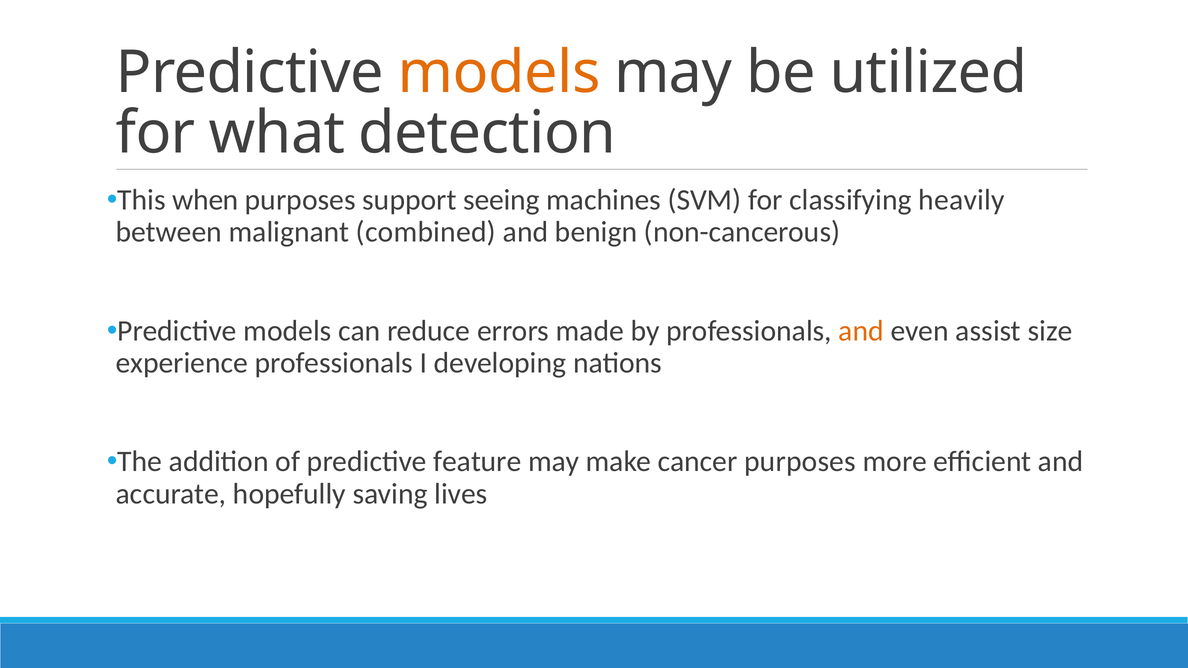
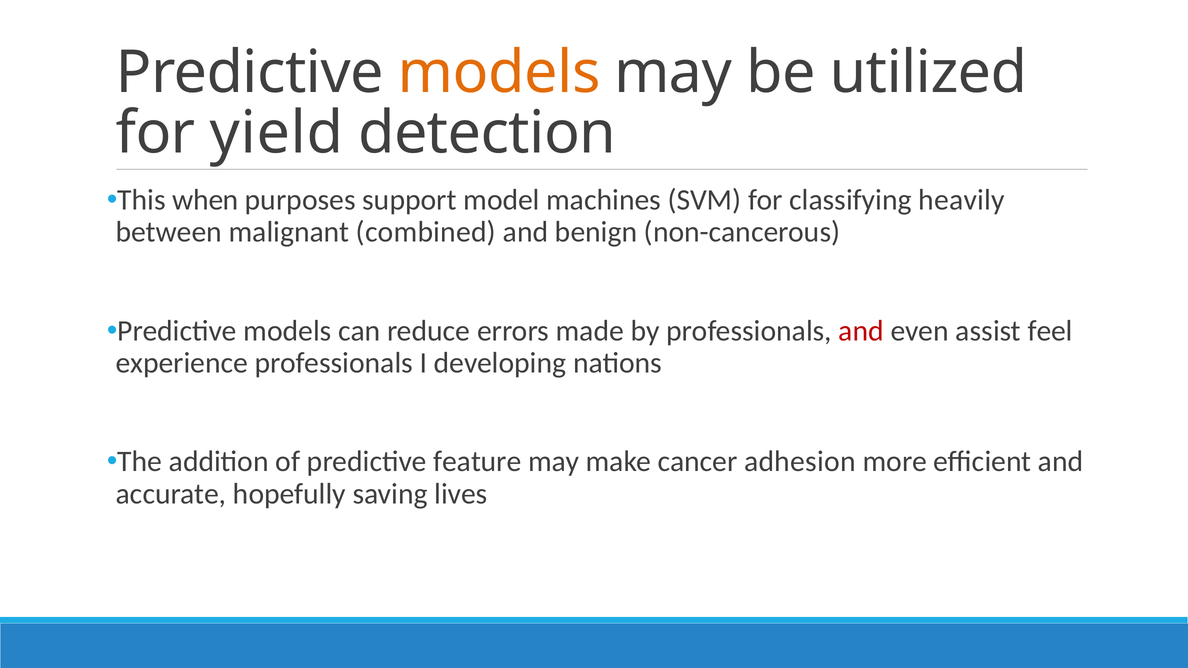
what: what -> yield
seeing: seeing -> model
and at (861, 331) colour: orange -> red
size: size -> feel
cancer purposes: purposes -> adhesion
